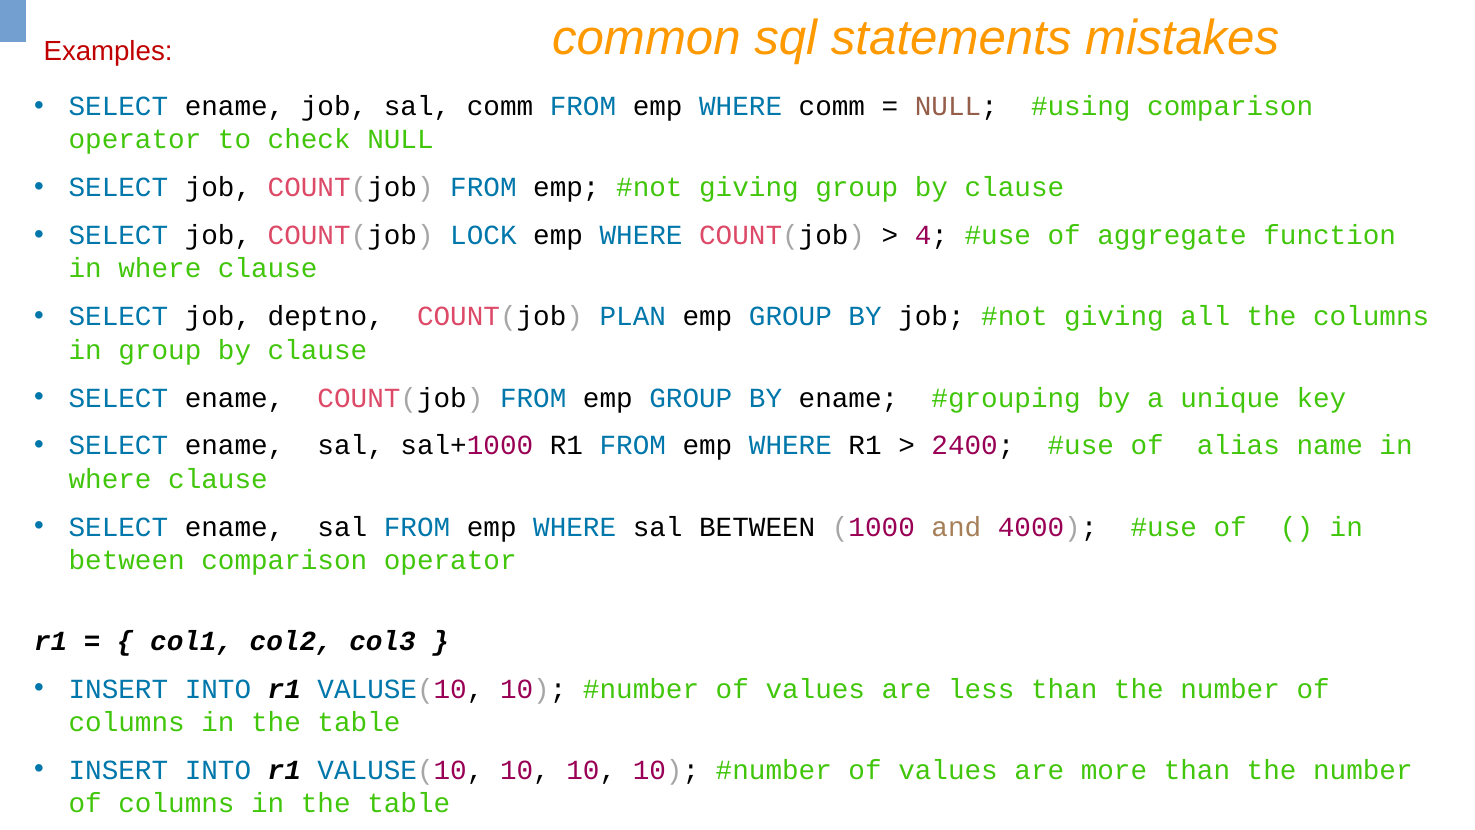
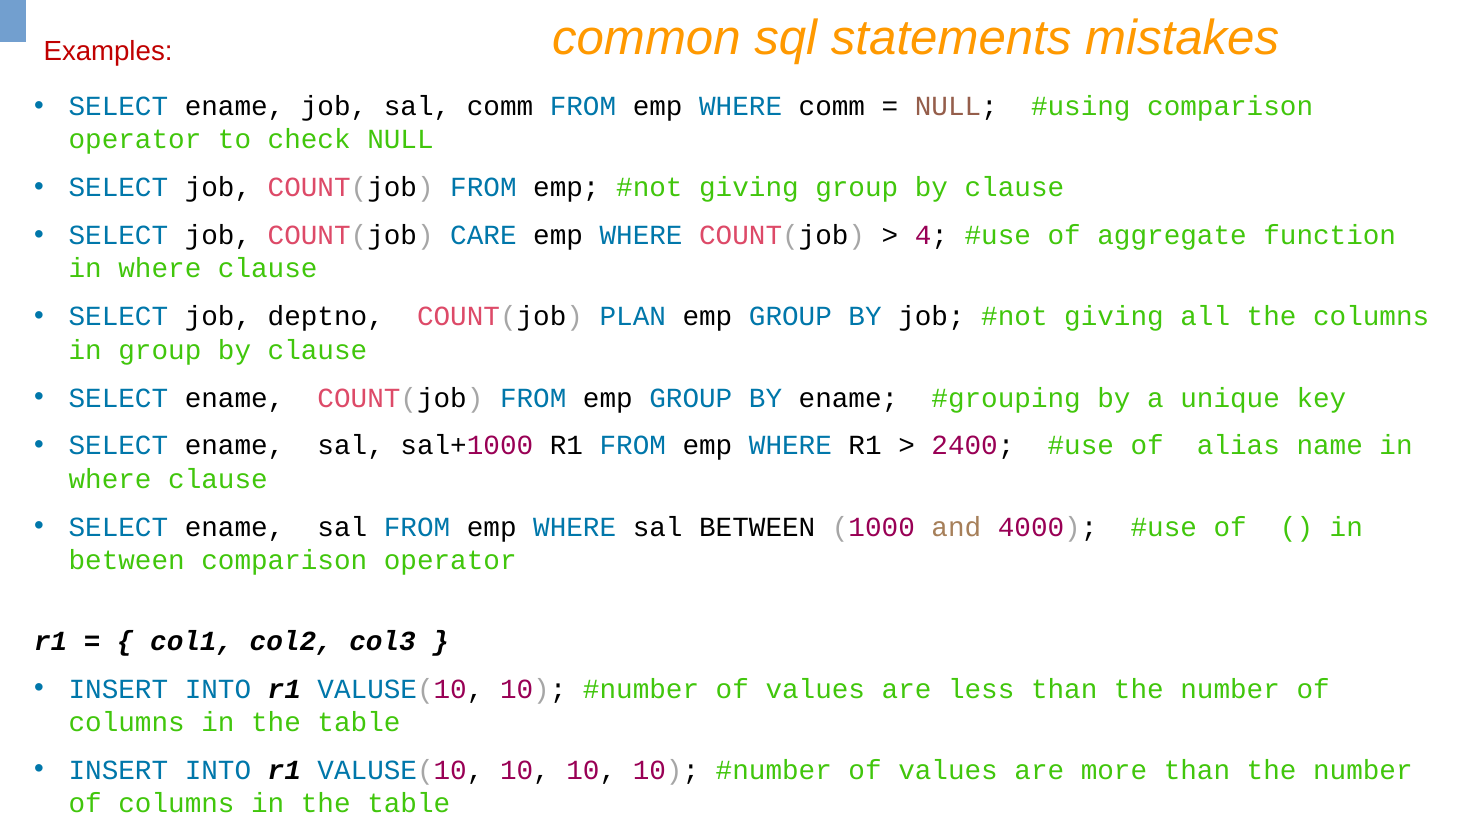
LOCK: LOCK -> CARE
